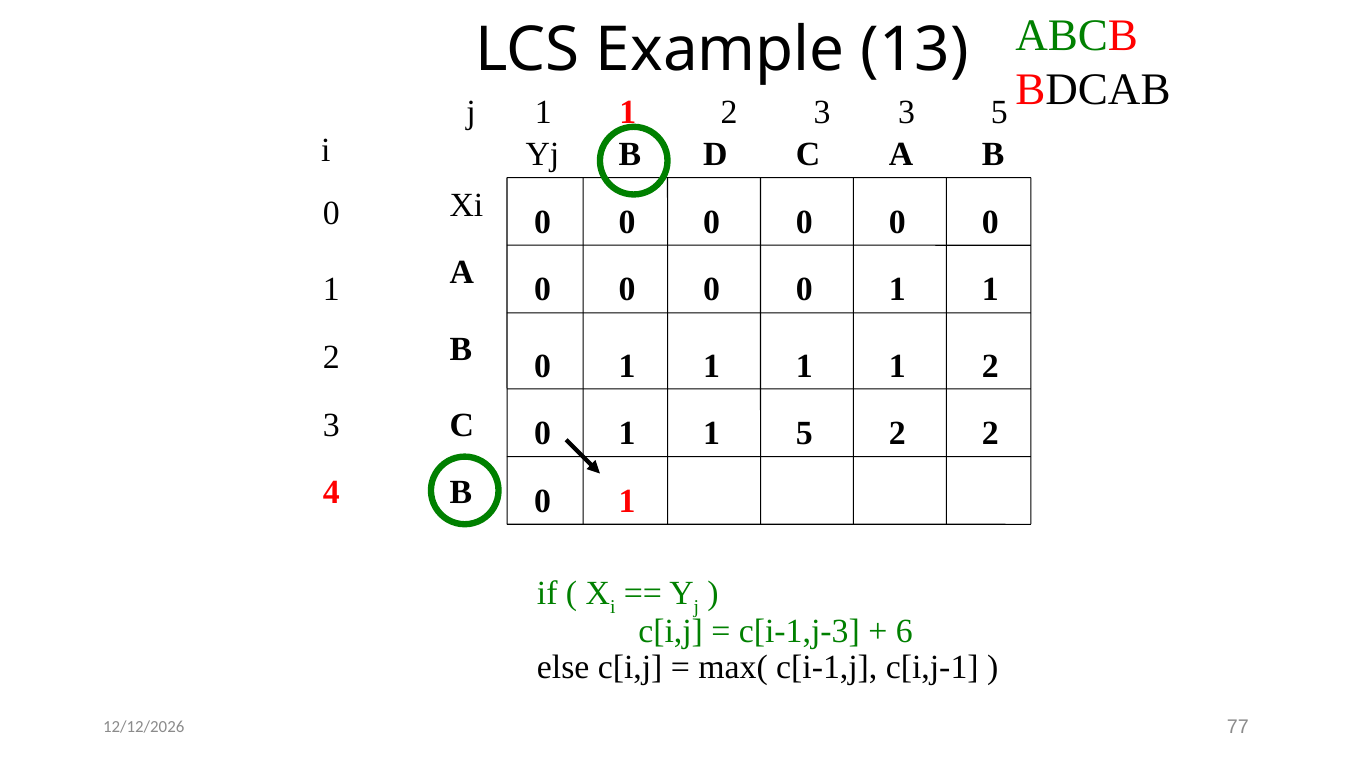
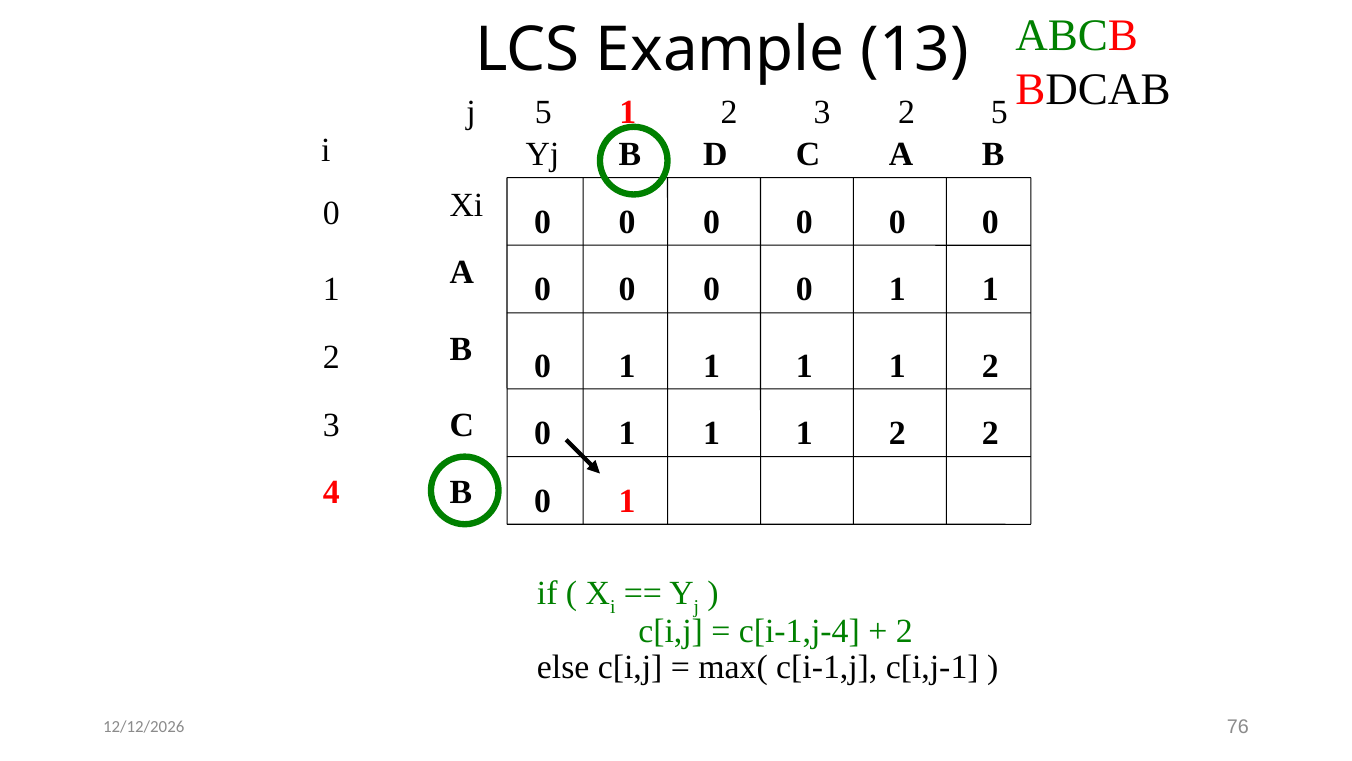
j 1: 1 -> 5
3 3: 3 -> 2
5 at (804, 433): 5 -> 1
c[i-1,j-3: c[i-1,j-3 -> c[i-1,j-4
6 at (904, 631): 6 -> 2
77: 77 -> 76
